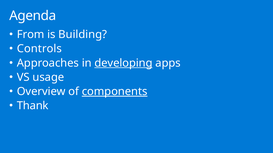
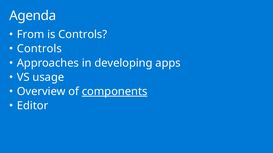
is Building: Building -> Controls
developing underline: present -> none
Thank: Thank -> Editor
